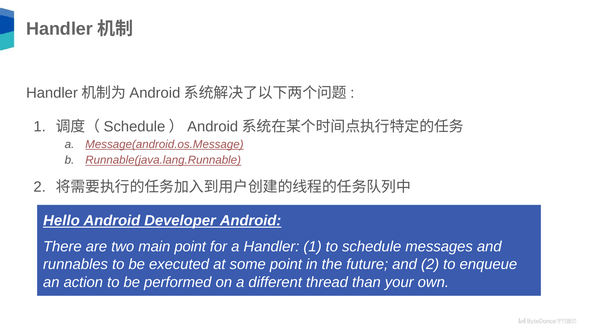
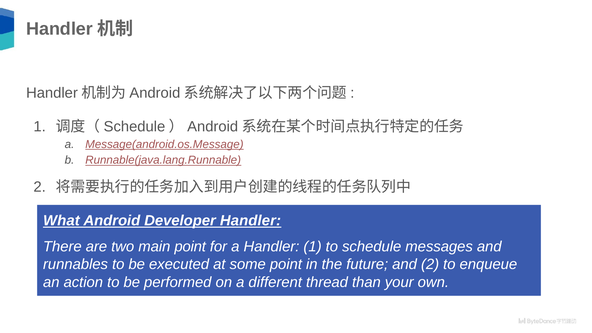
Hello: Hello -> What
Developer Android: Android -> Handler
